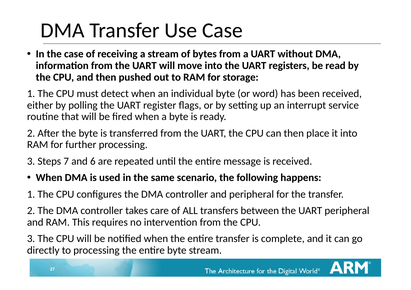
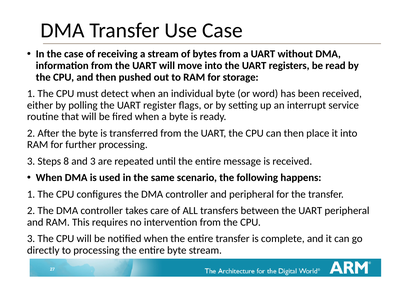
7: 7 -> 8
and 6: 6 -> 3
